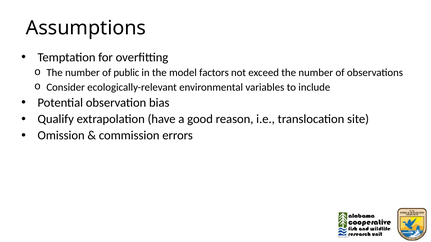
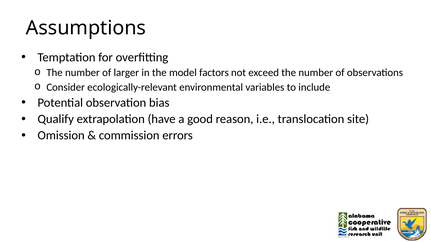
public: public -> larger
